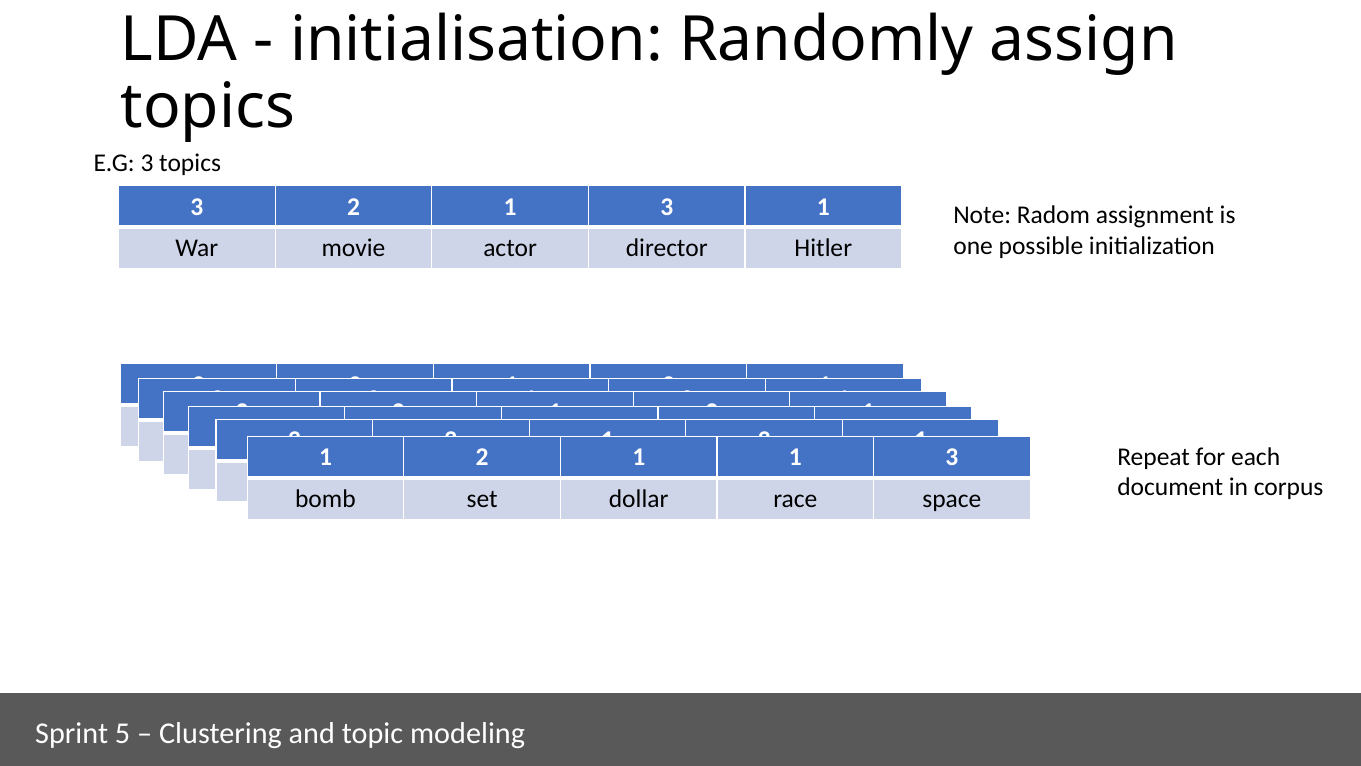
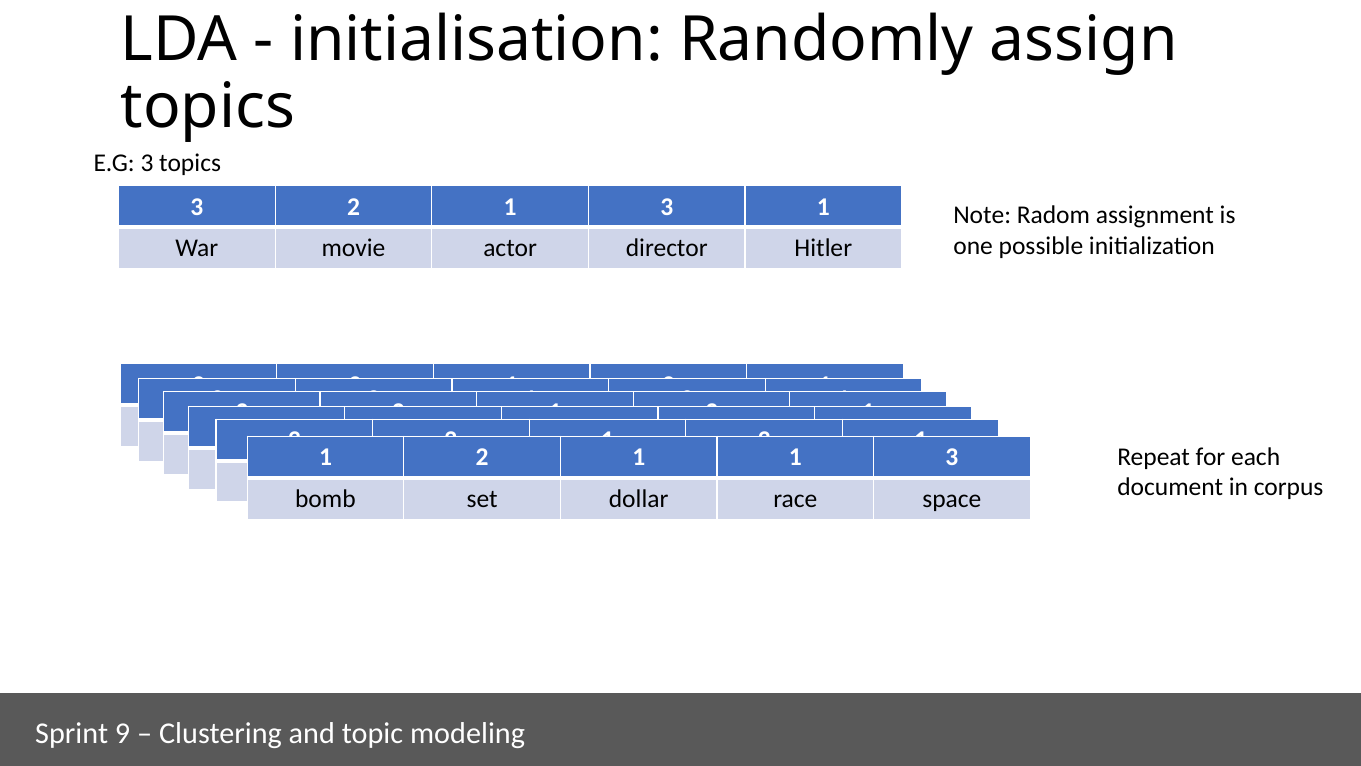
5: 5 -> 9
